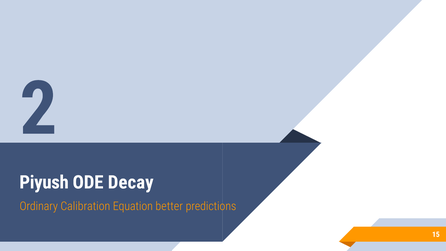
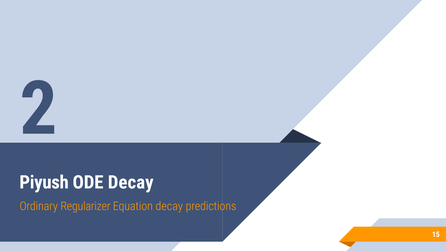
Calibration: Calibration -> Regularizer
Equation better: better -> decay
